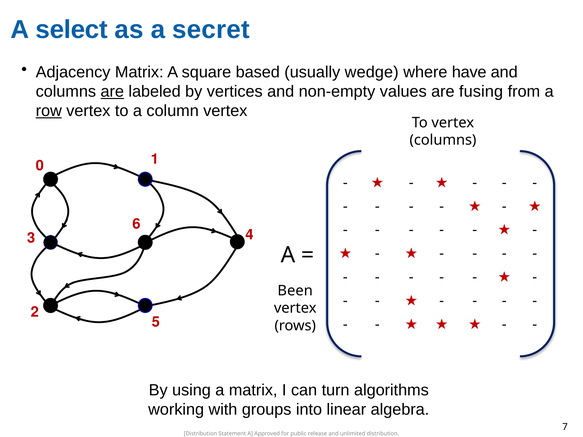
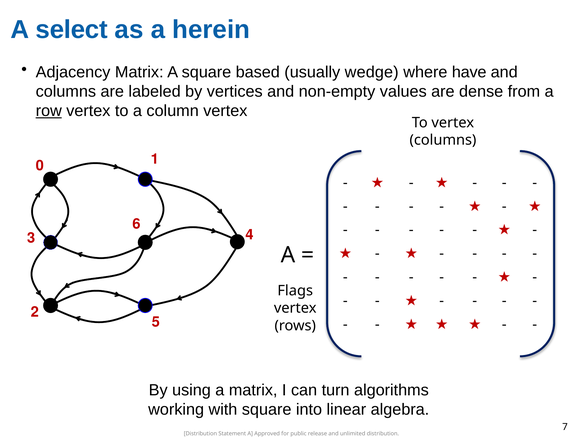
secret: secret -> herein
are at (112, 92) underline: present -> none
fusing: fusing -> dense
Been: Been -> Flags
with groups: groups -> square
